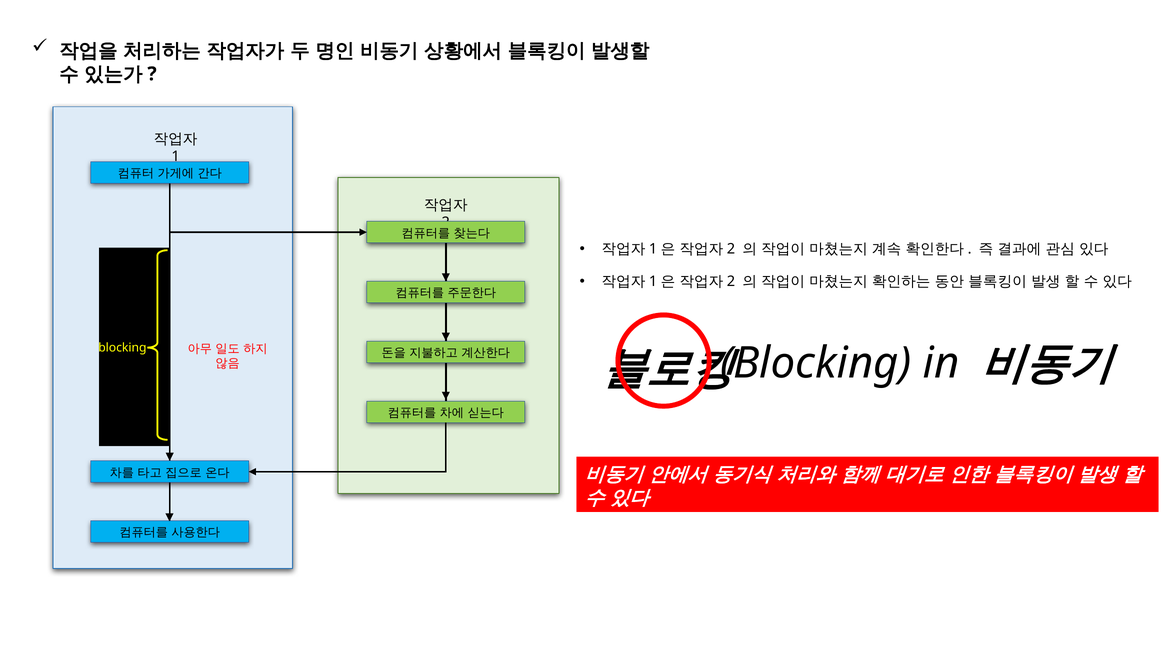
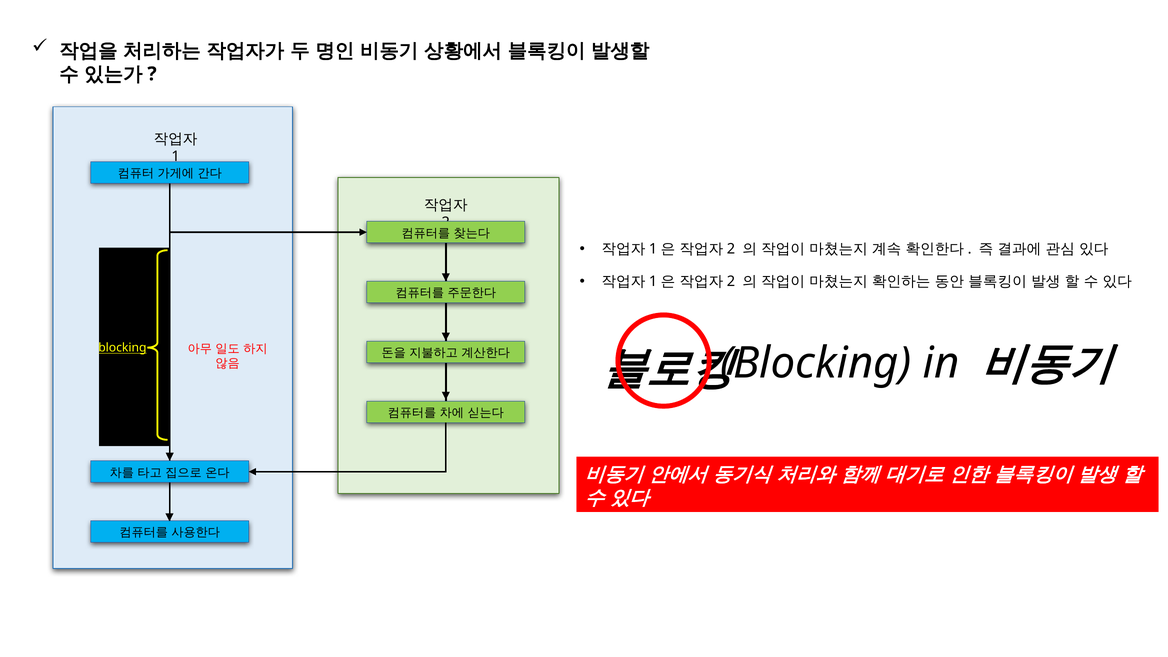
blocking underline: none -> present
